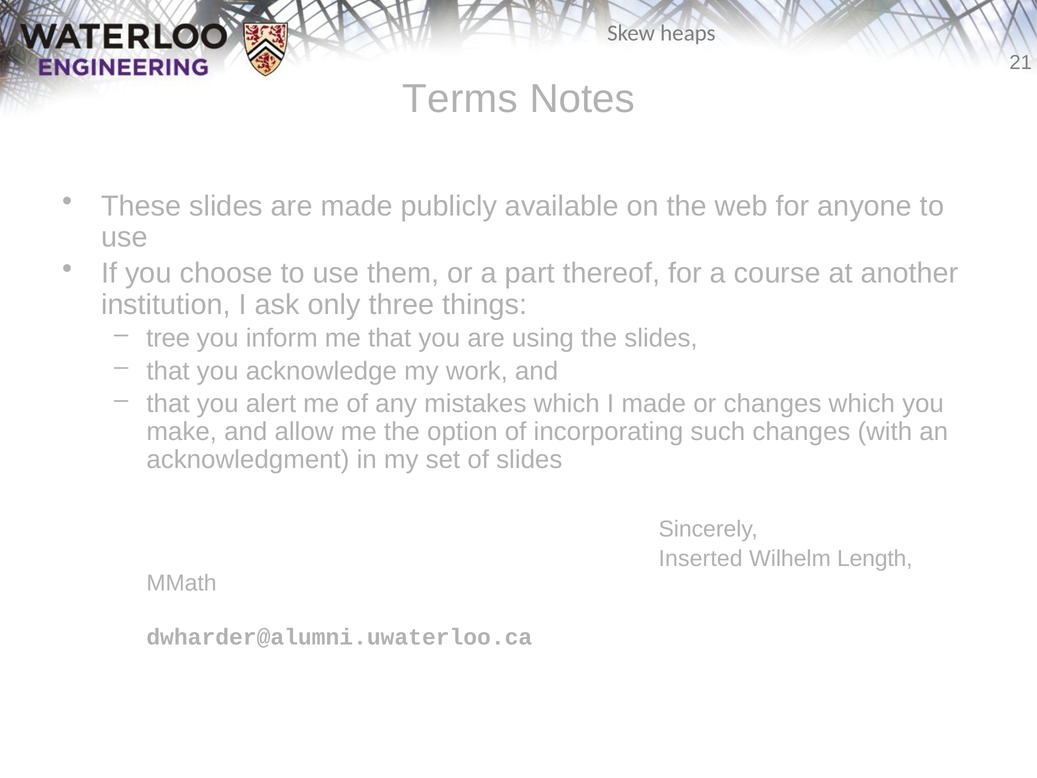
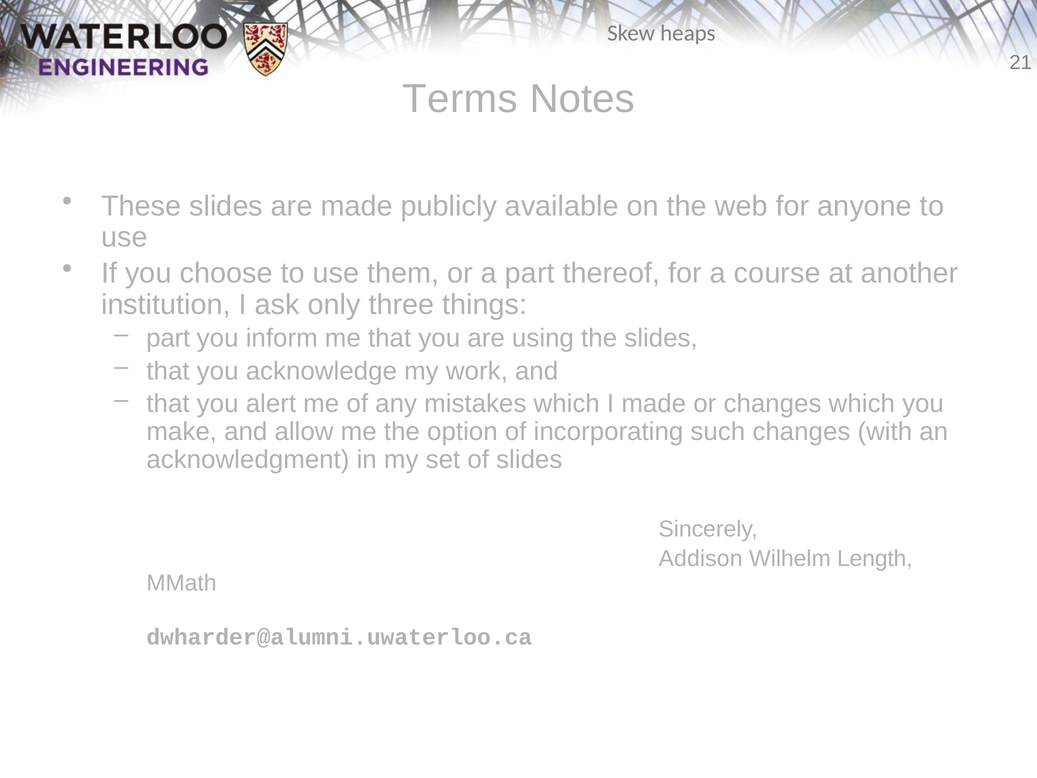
tree at (168, 338): tree -> part
Inserted: Inserted -> Addison
